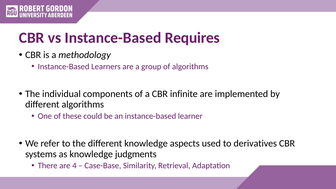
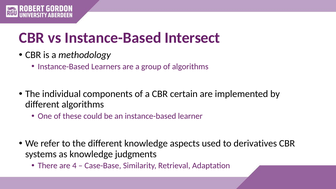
Requires: Requires -> Intersect
infinite: infinite -> certain
